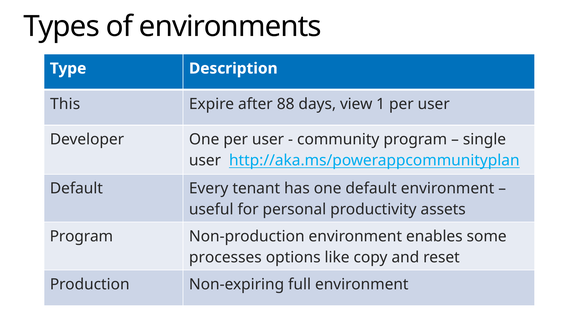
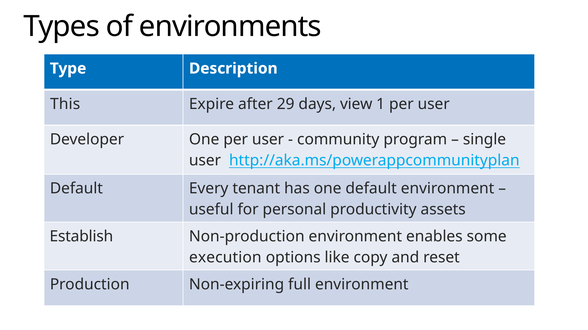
88: 88 -> 29
Program at (81, 237): Program -> Establish
processes: processes -> execution
